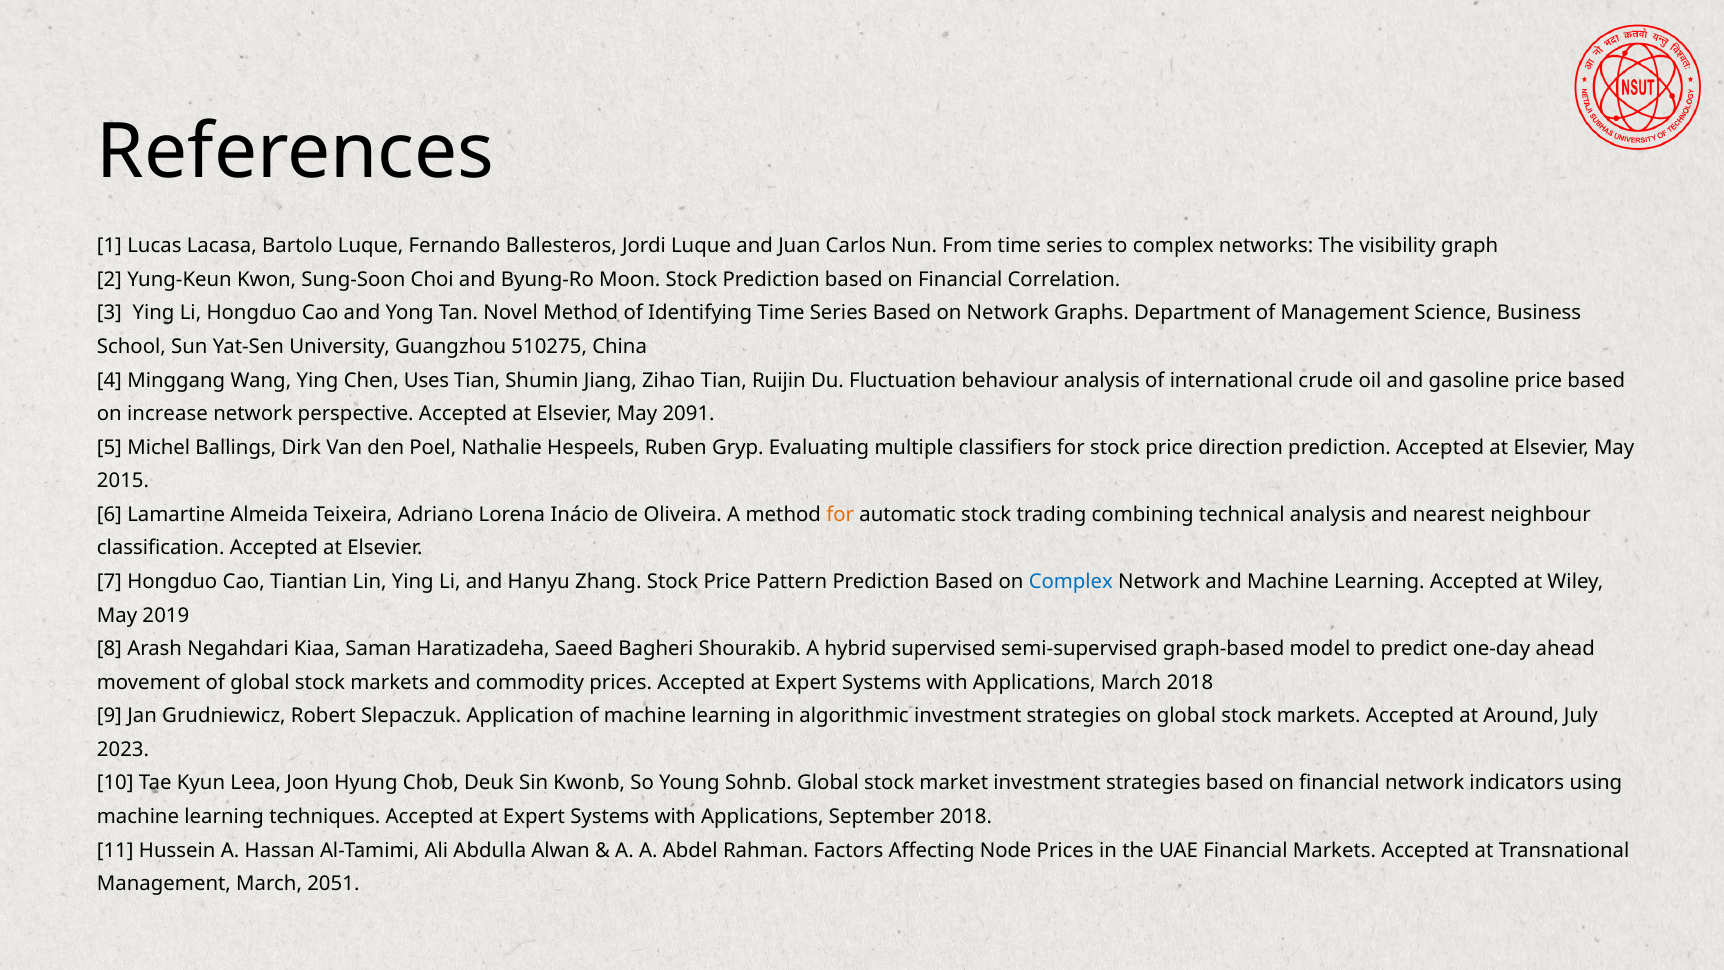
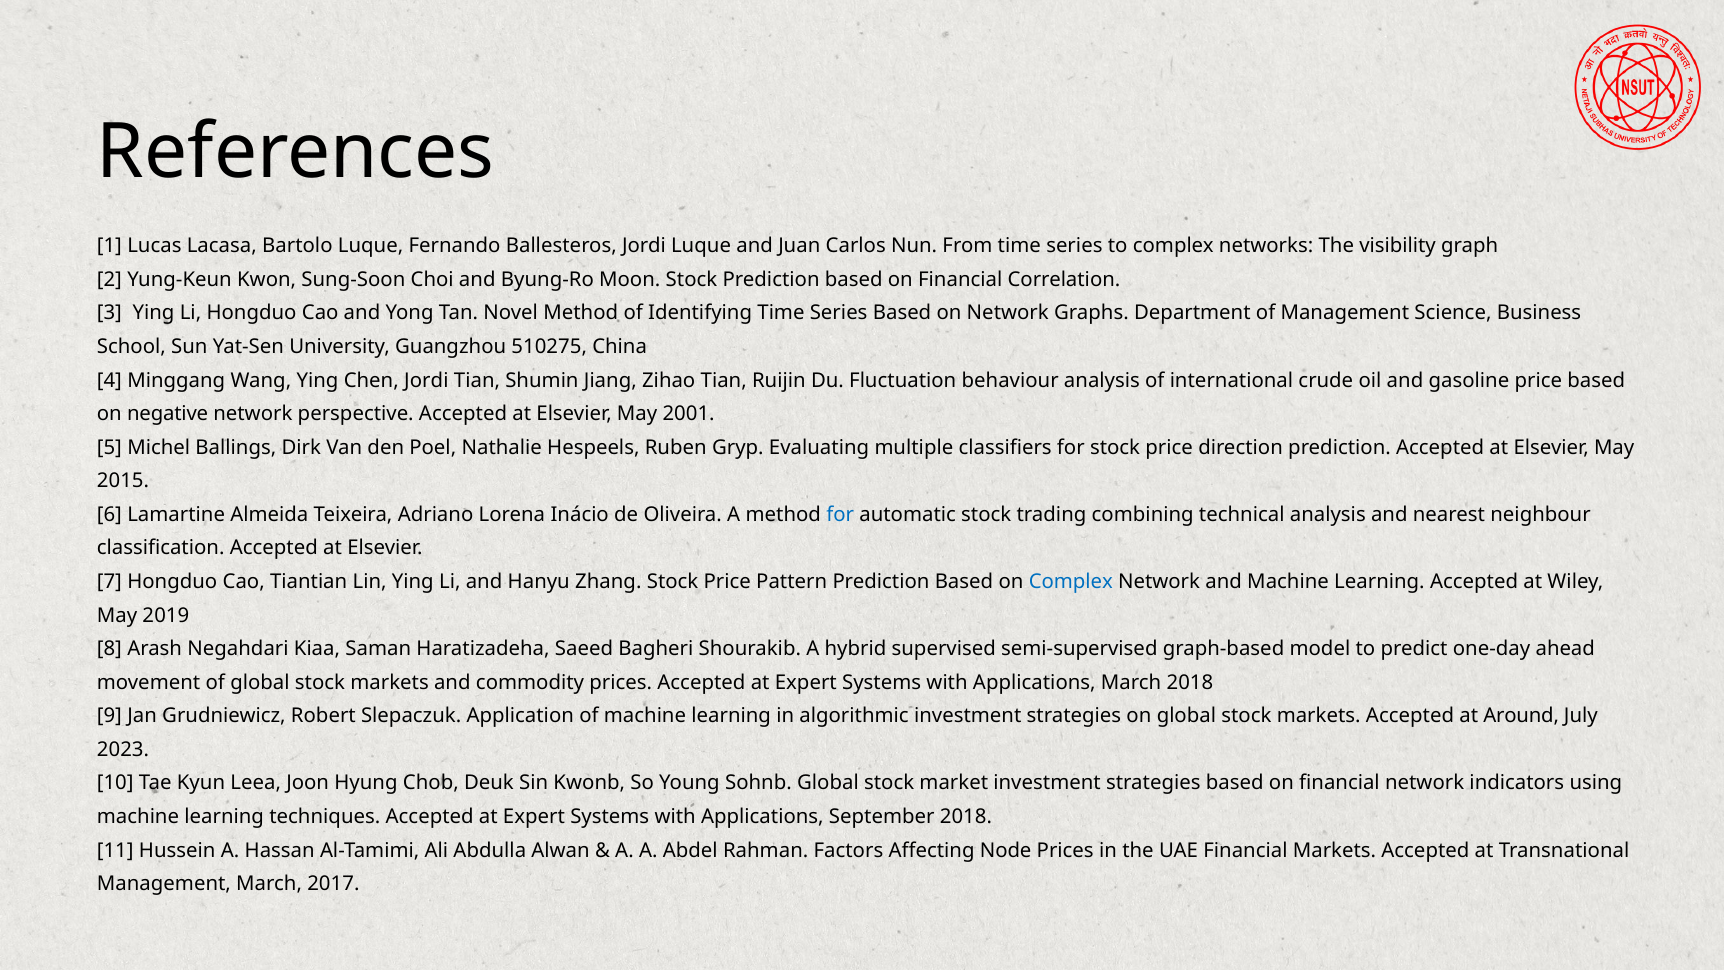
Chen Uses: Uses -> Jordi
increase: increase -> negative
2091: 2091 -> 2001
for at (840, 514) colour: orange -> blue
2051: 2051 -> 2017
